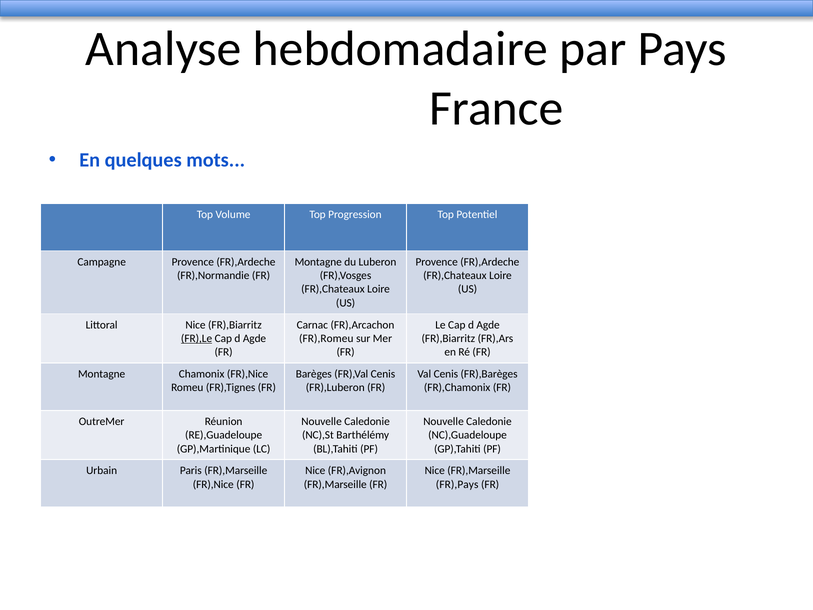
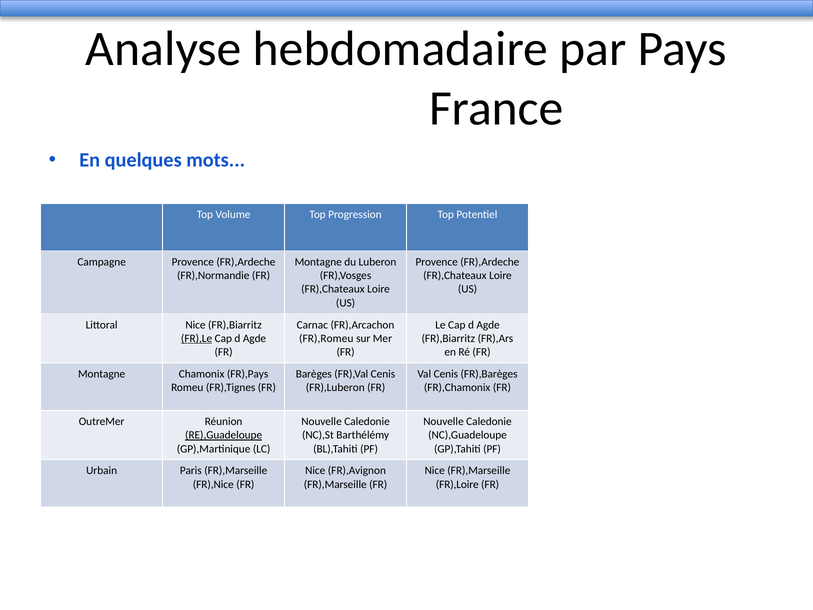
Chamonix FR),Nice: FR),Nice -> FR),Pays
RE),Guadeloupe underline: none -> present
FR),Pays: FR),Pays -> FR),Loire
